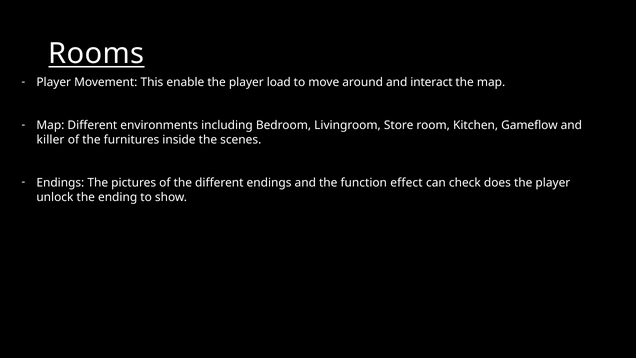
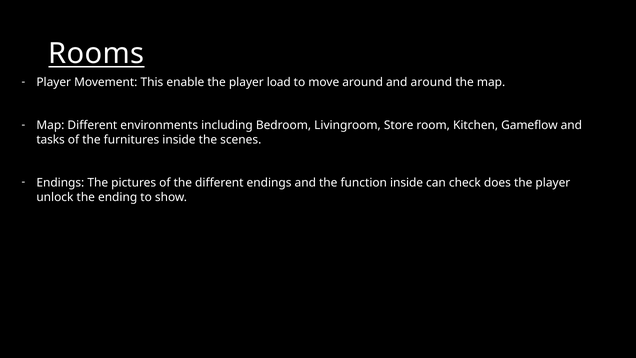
and interact: interact -> around
killer: killer -> tasks
function effect: effect -> inside
